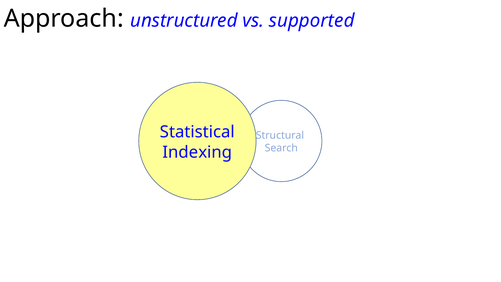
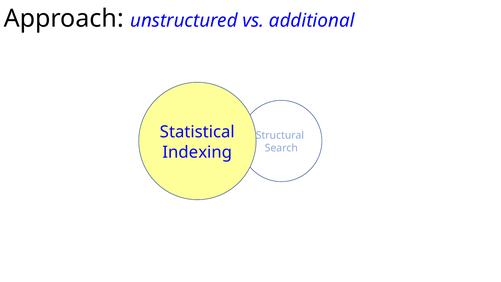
supported: supported -> additional
